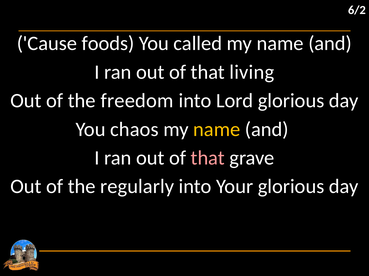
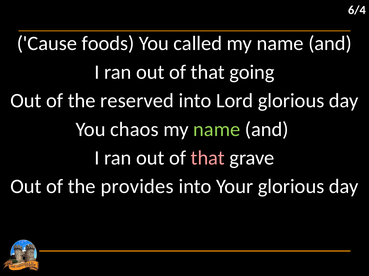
6/2: 6/2 -> 6/4
living: living -> going
freedom: freedom -> reserved
name at (217, 130) colour: yellow -> light green
regularly: regularly -> provides
